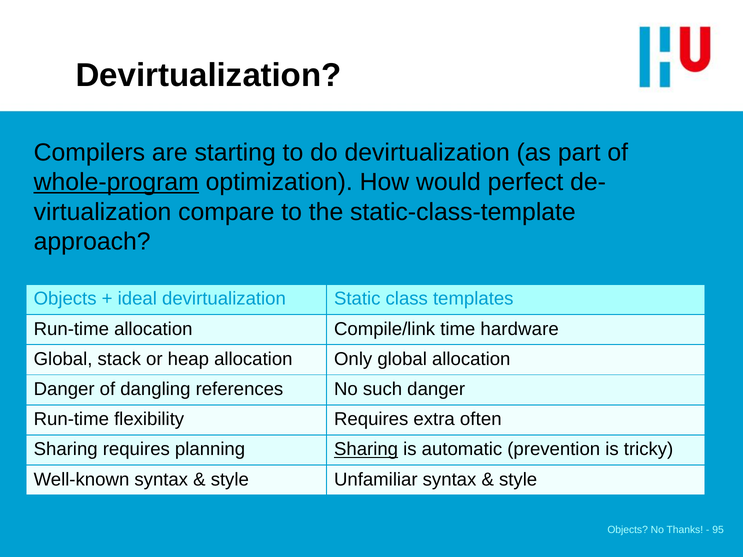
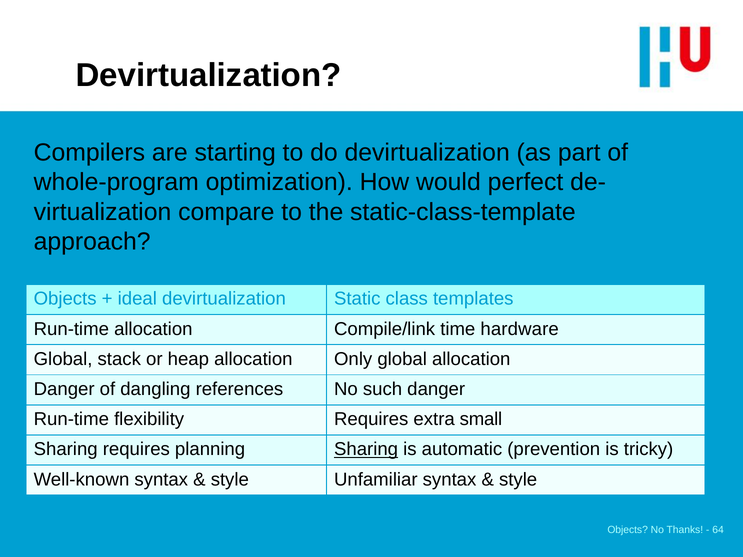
whole-program underline: present -> none
often: often -> small
95: 95 -> 64
